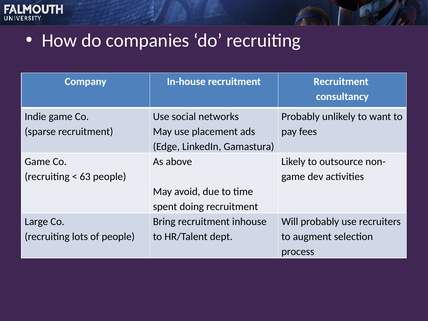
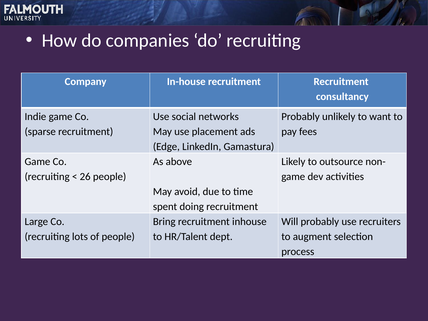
63: 63 -> 26
